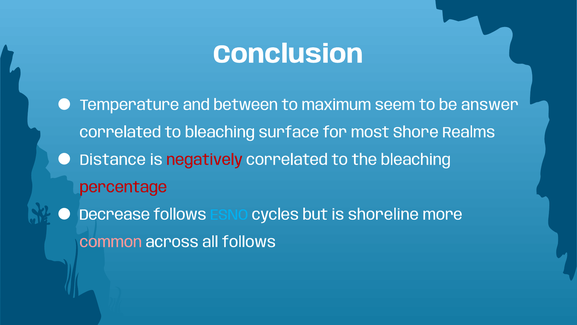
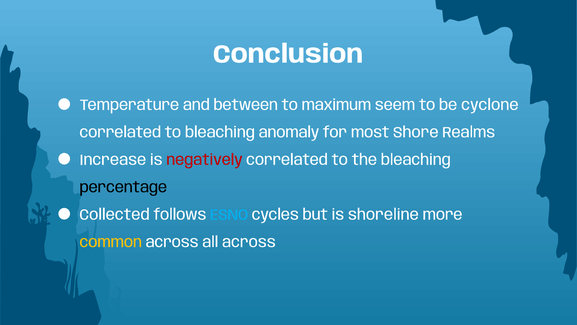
answer: answer -> cyclone
surface: surface -> anomaly
Distance: Distance -> Increase
percentage colour: red -> black
Decrease: Decrease -> Collected
common colour: pink -> yellow
all follows: follows -> across
